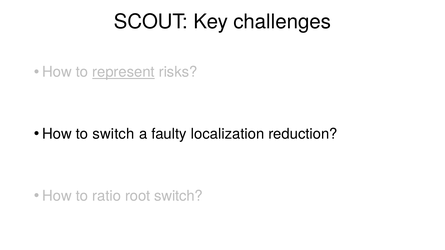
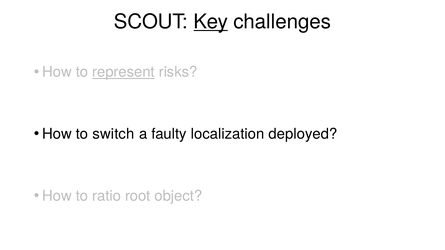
Key underline: none -> present
reduction: reduction -> deployed
root switch: switch -> object
